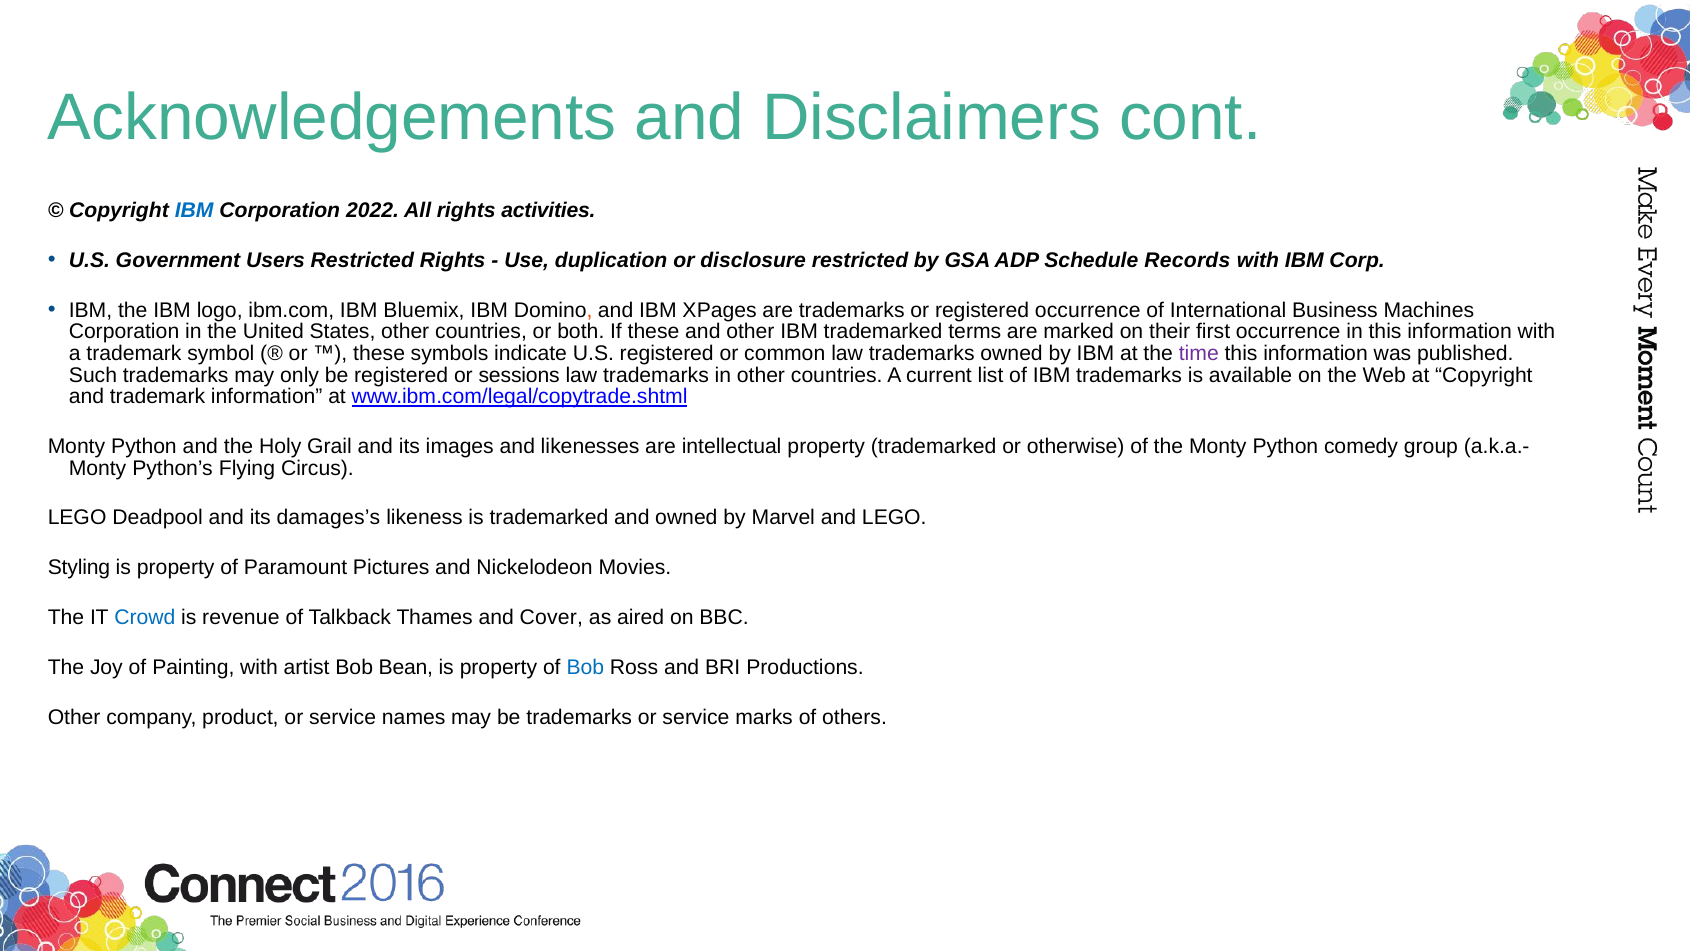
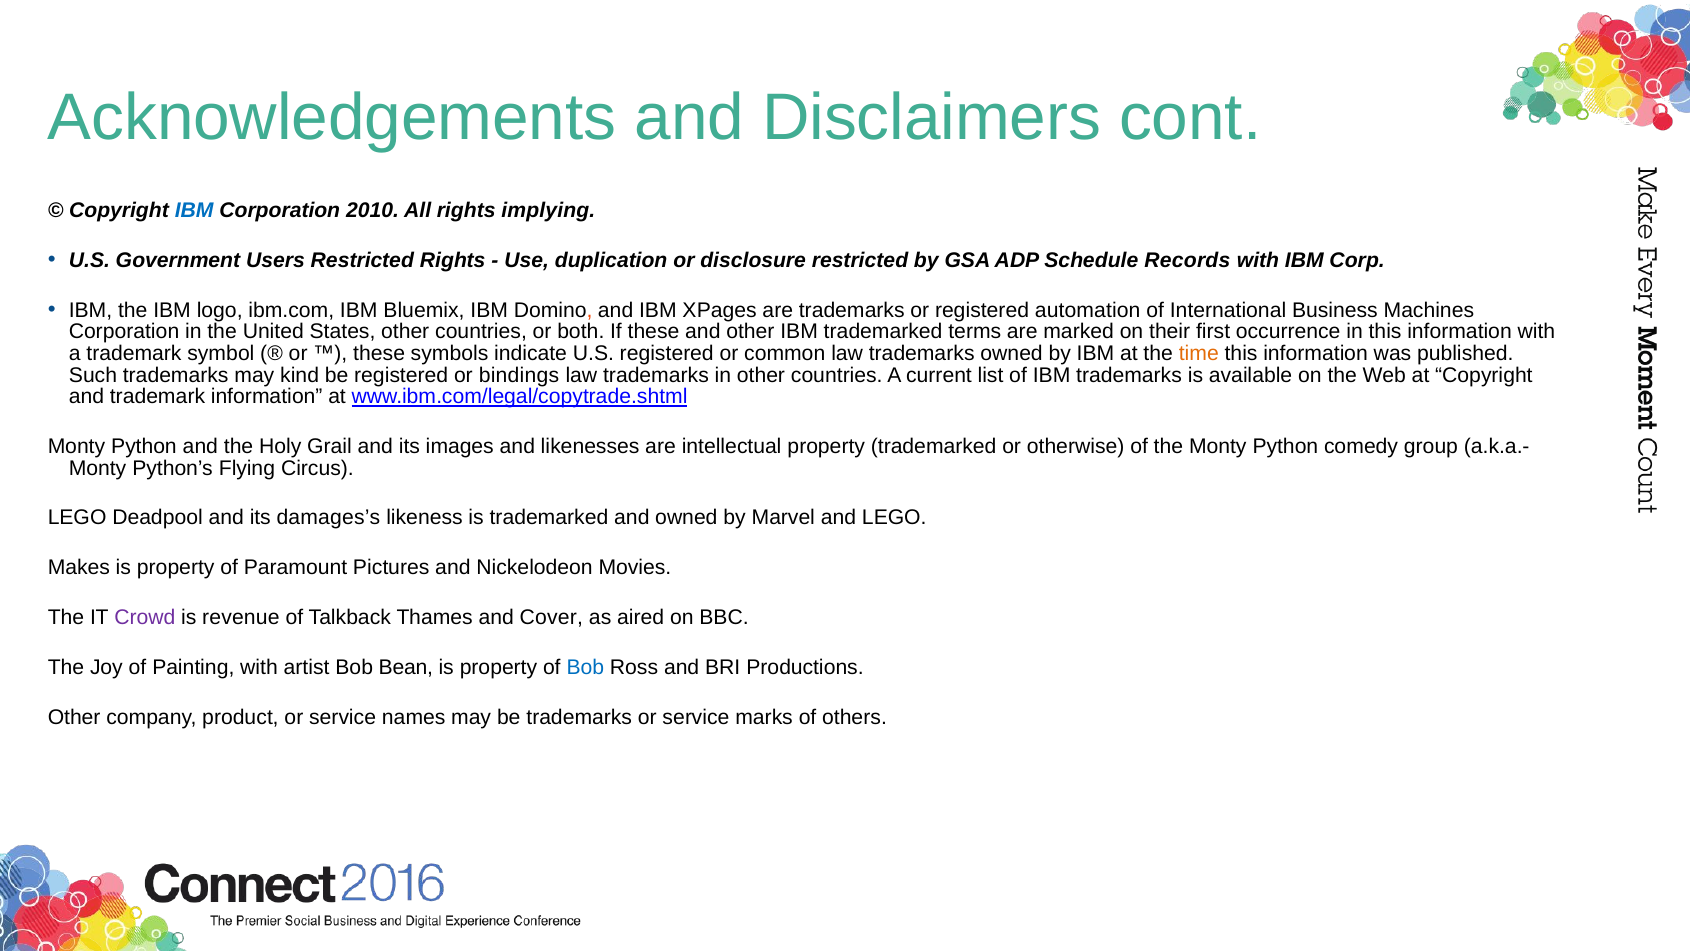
2022: 2022 -> 2010
activities: activities -> implying
registered occurrence: occurrence -> automation
time colour: purple -> orange
only: only -> kind
sessions: sessions -> bindings
Styling: Styling -> Makes
Crowd colour: blue -> purple
